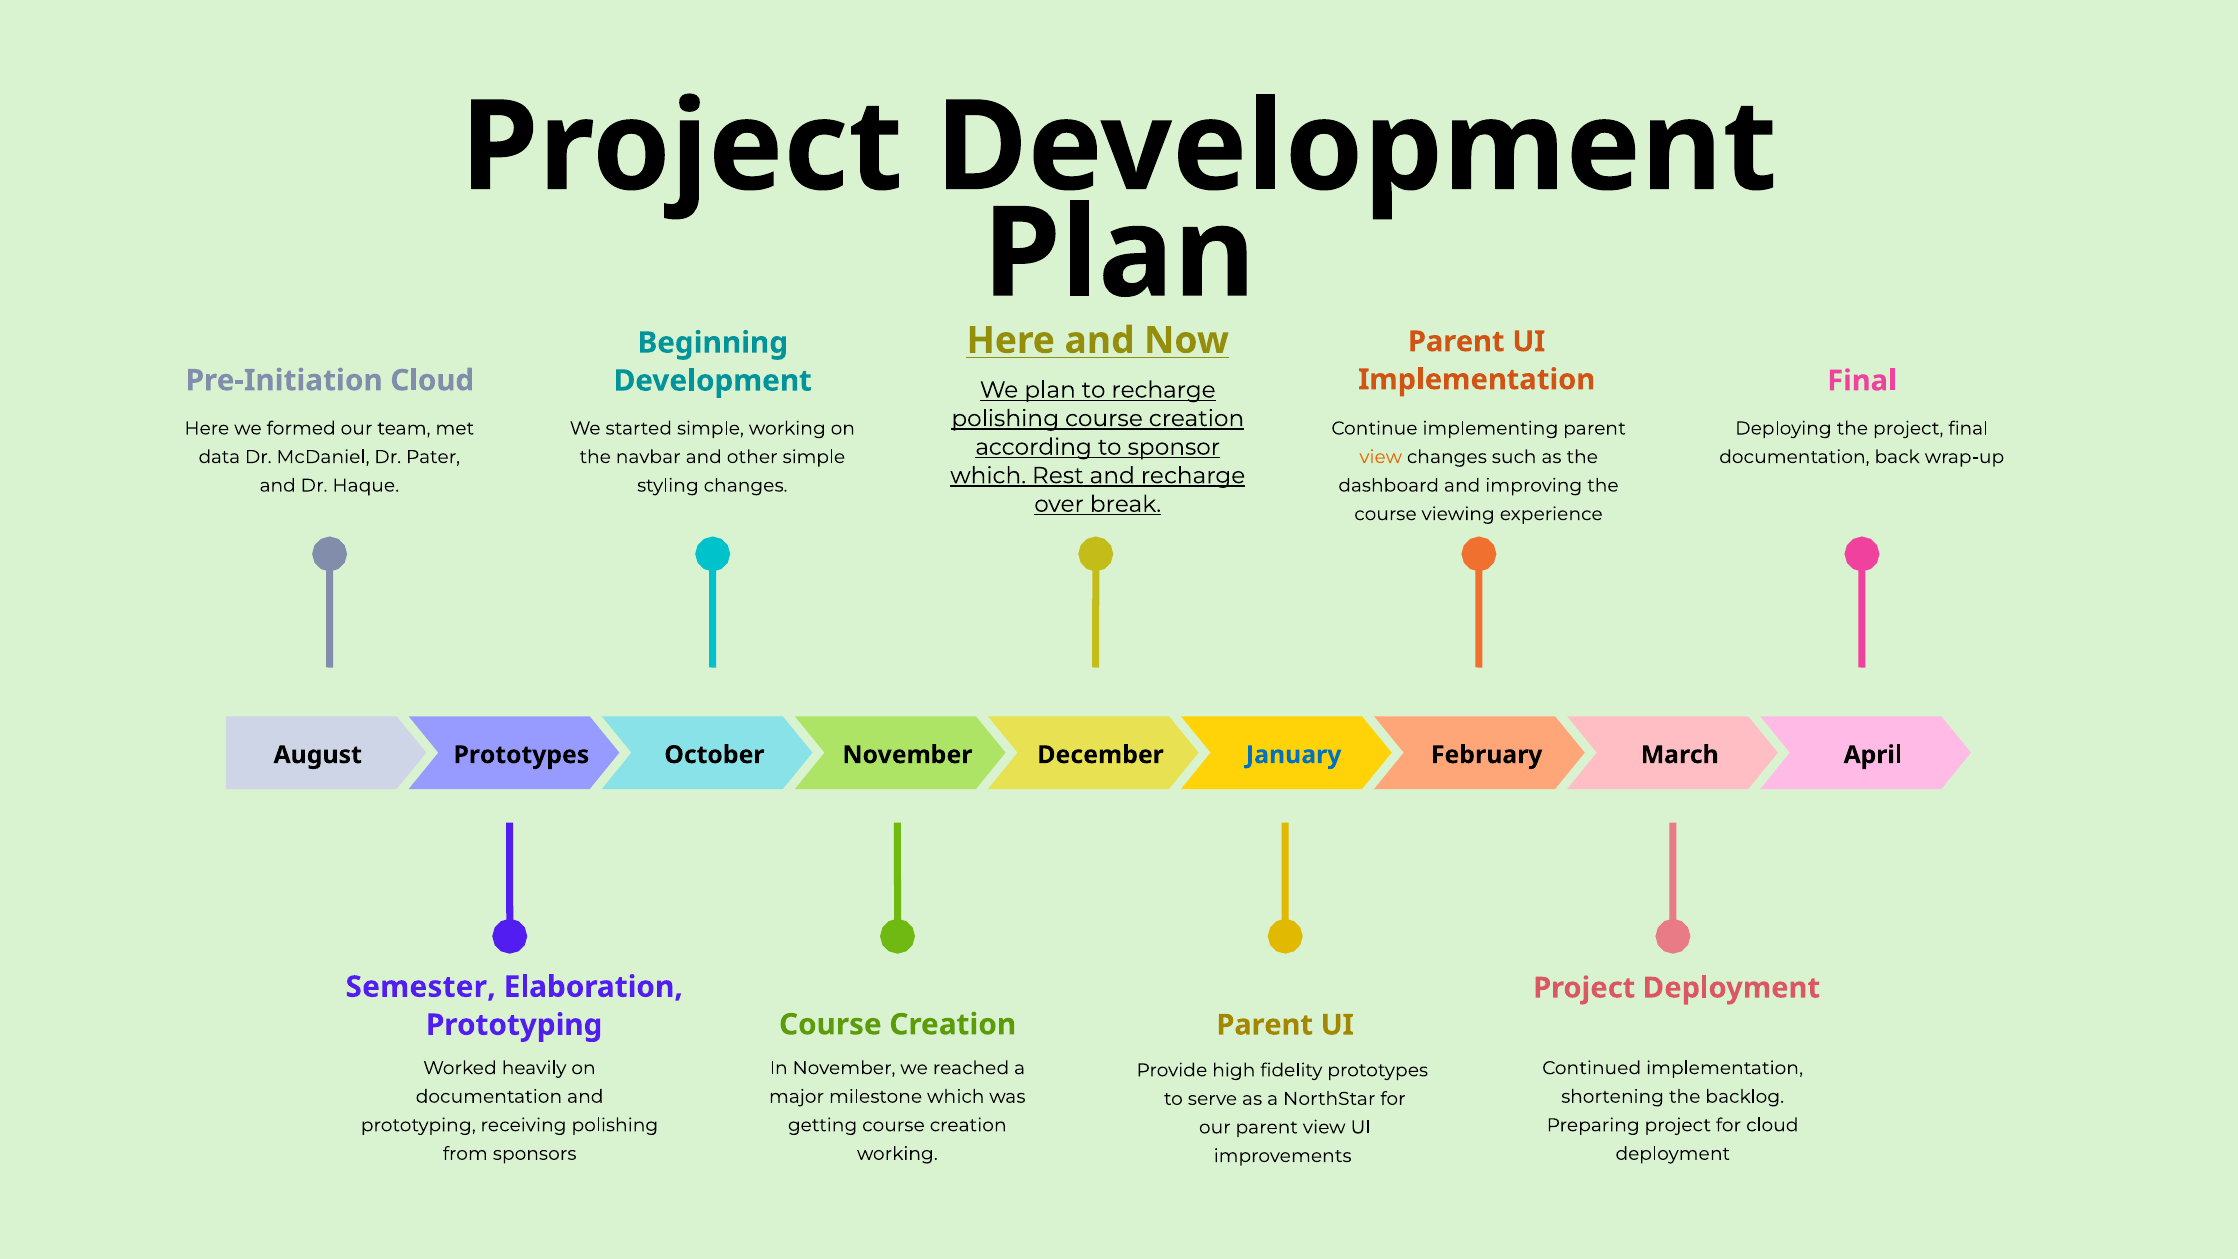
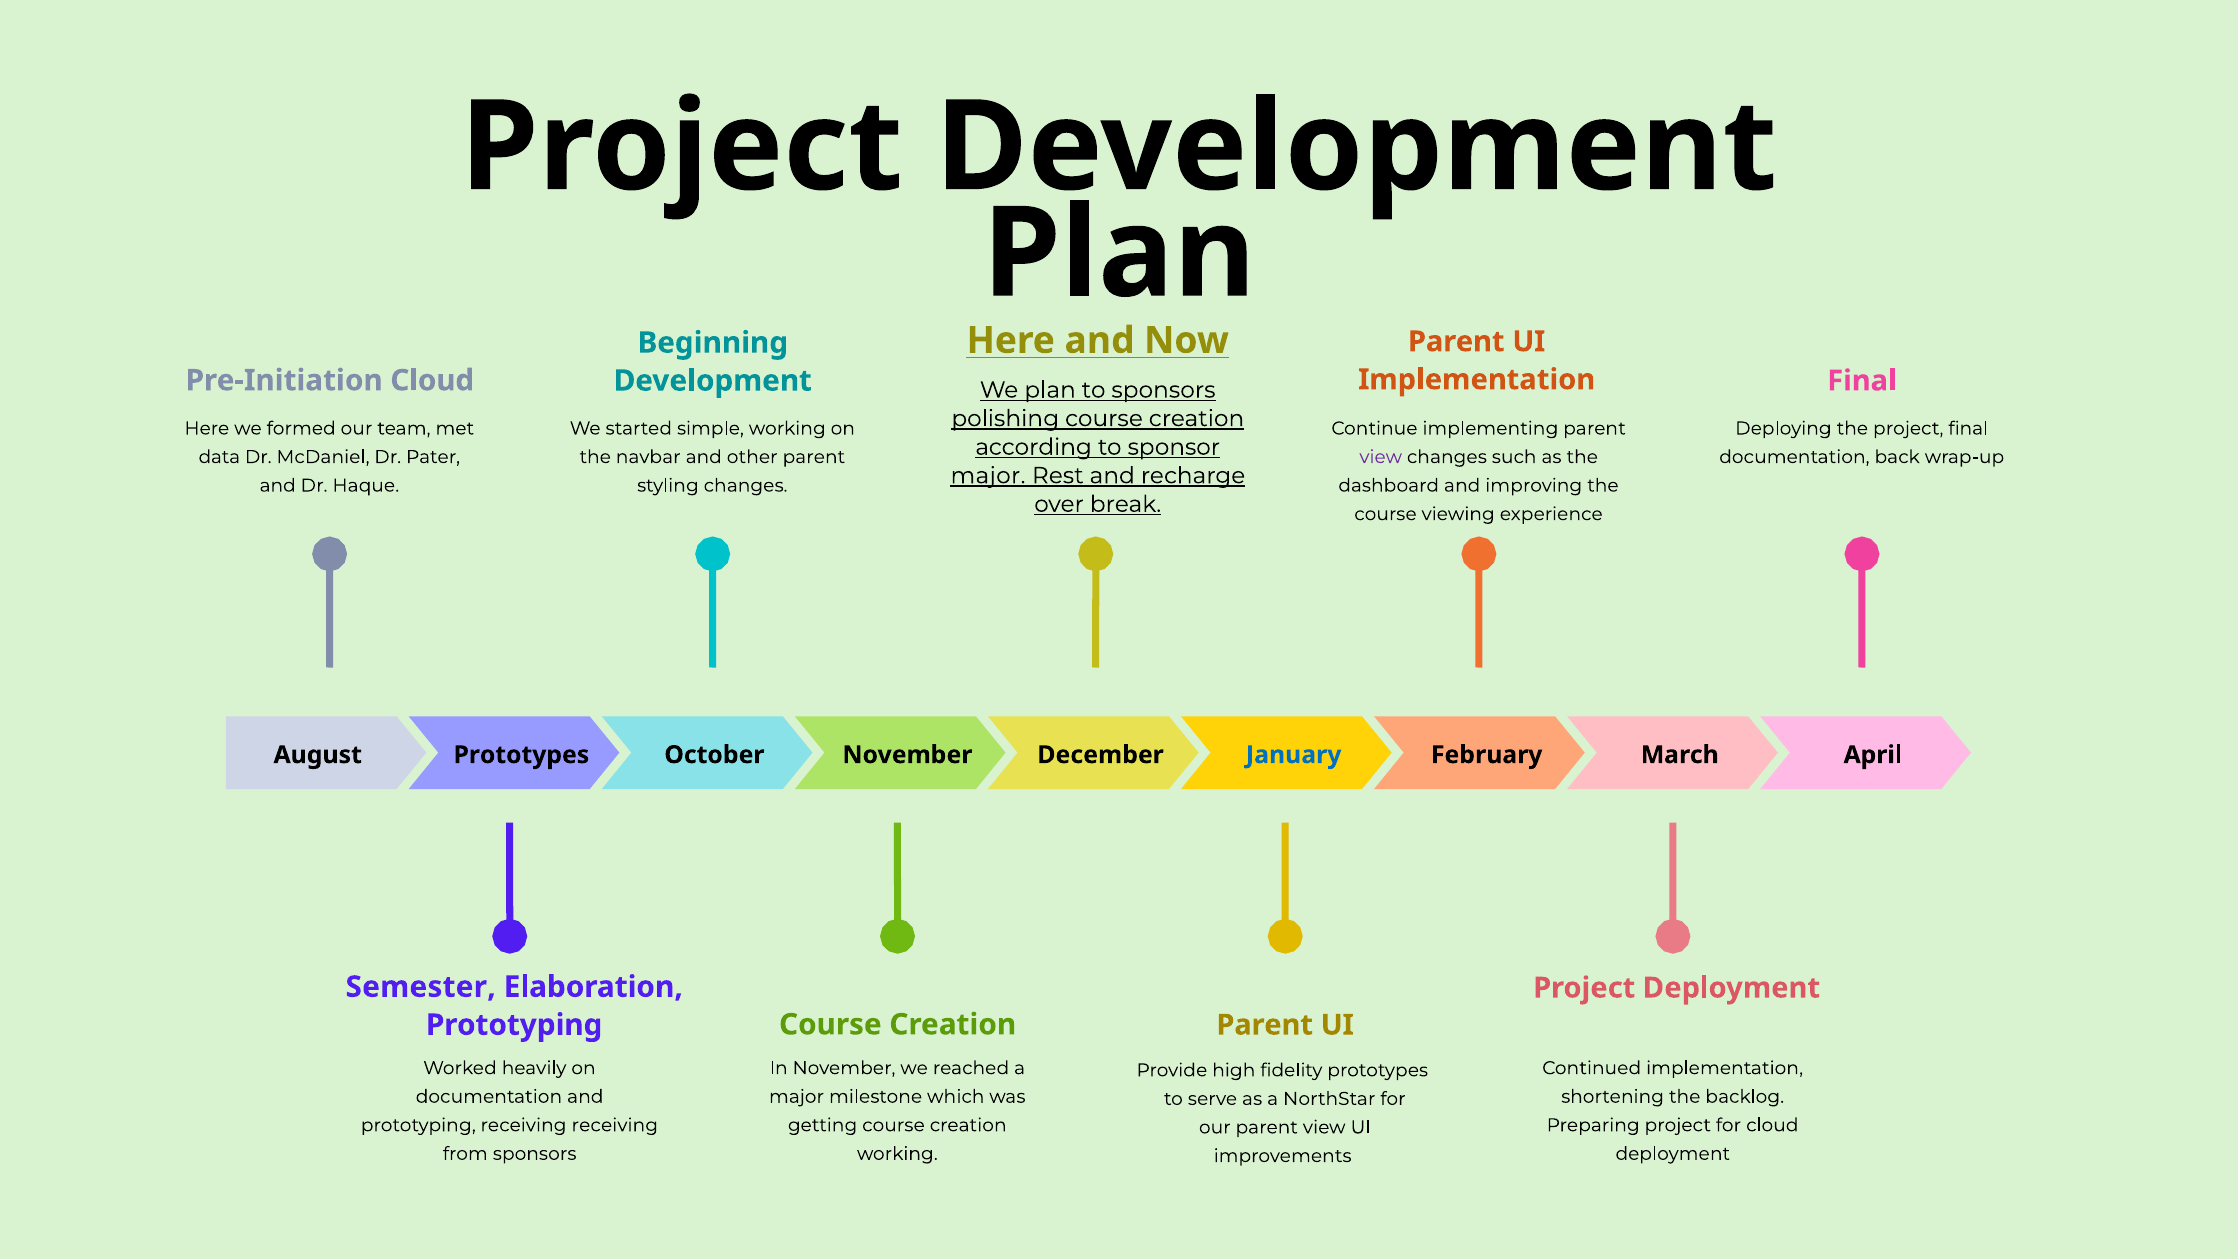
to recharge: recharge -> sponsors
other simple: simple -> parent
view at (1381, 457) colour: orange -> purple
which at (988, 476): which -> major
receiving polishing: polishing -> receiving
